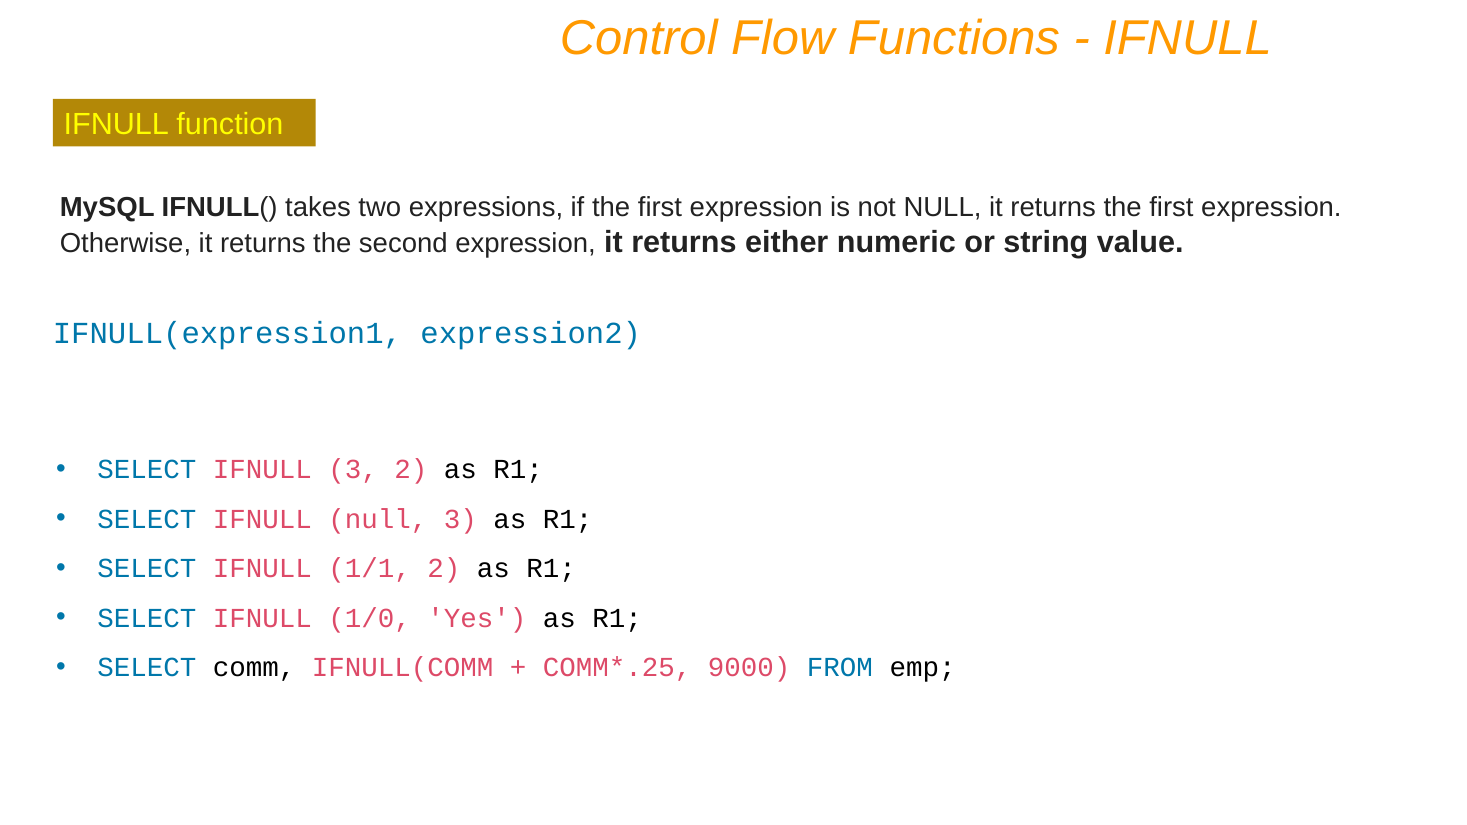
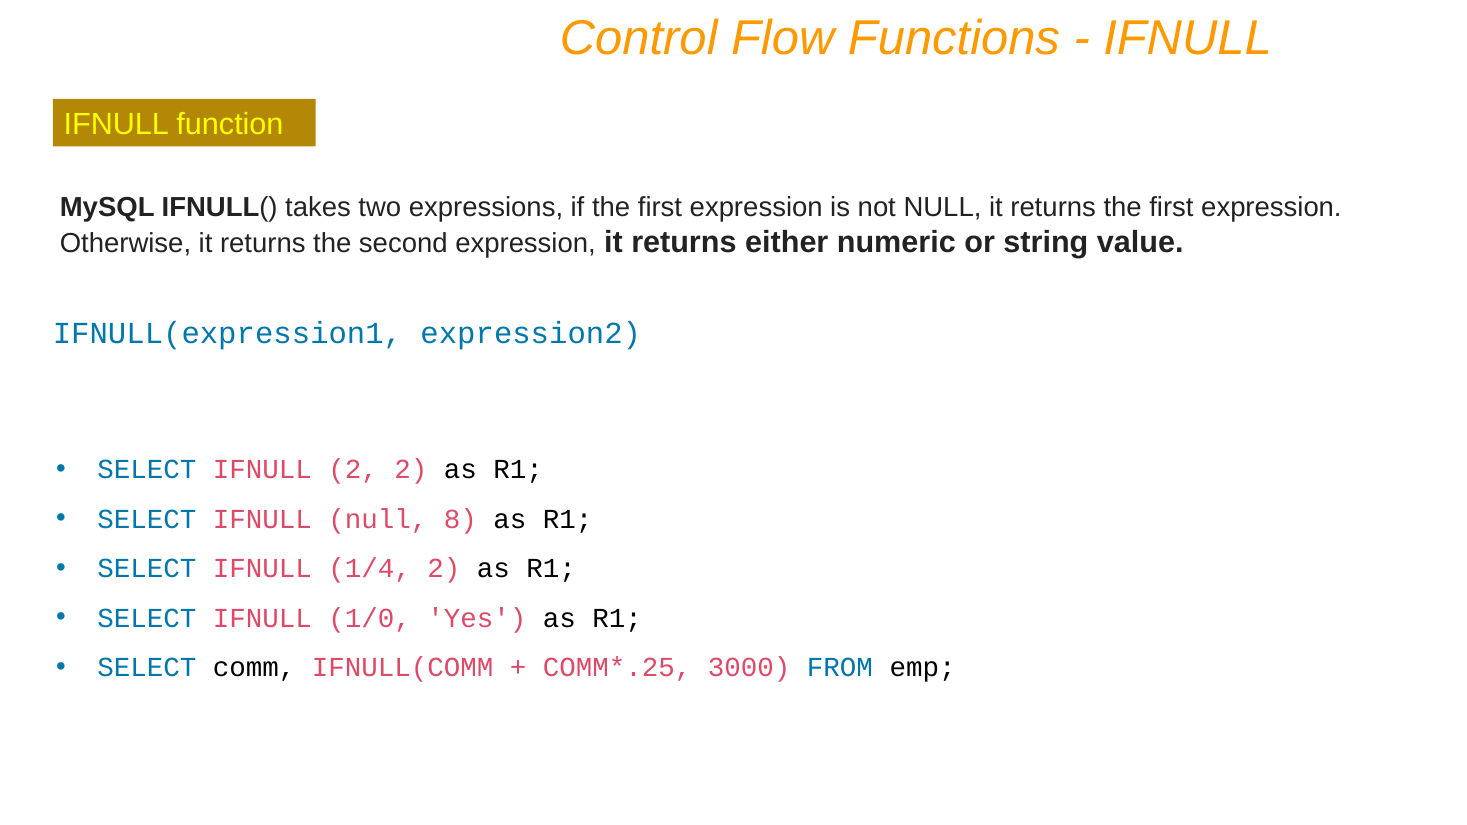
IFNULL 3: 3 -> 2
null 3: 3 -> 8
1/1: 1/1 -> 1/4
9000: 9000 -> 3000
